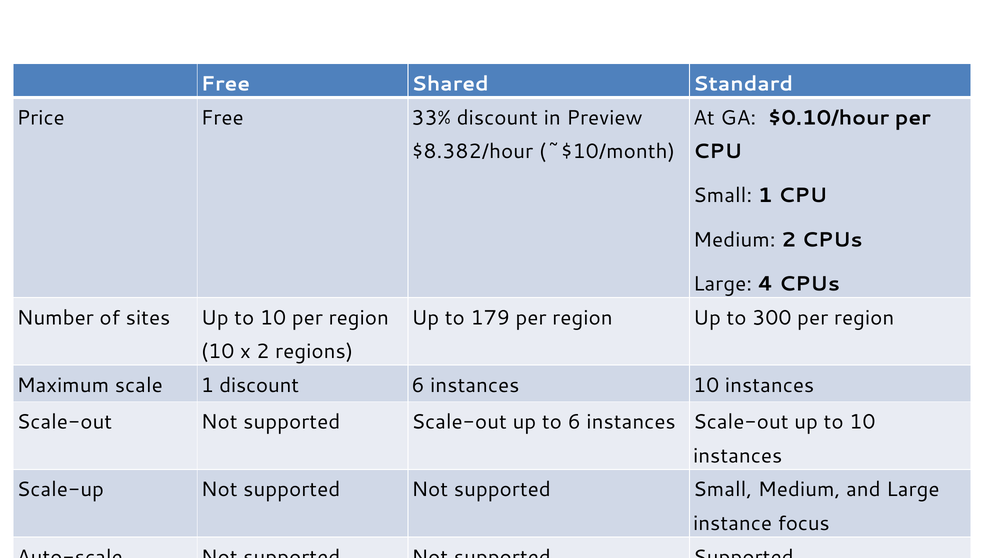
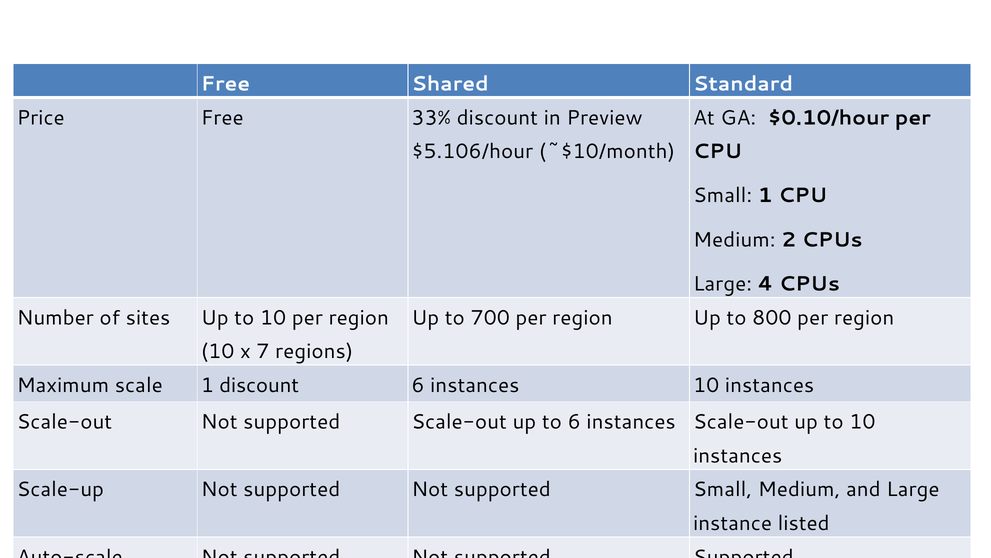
$8.382/hour: $8.382/hour -> $5.106/hour
179: 179 -> 700
300: 300 -> 800
x 2: 2 -> 7
focus: focus -> listed
